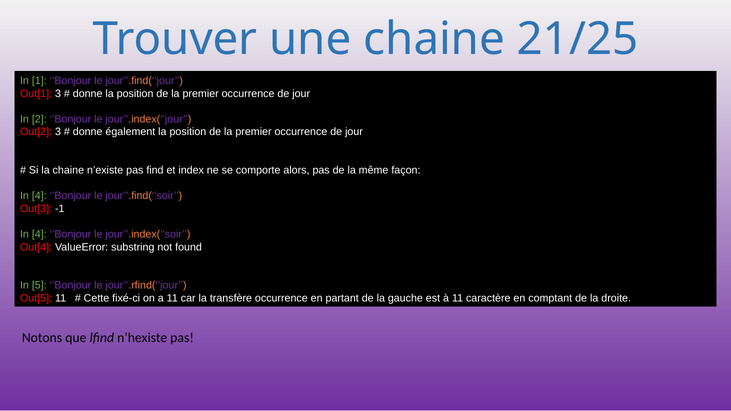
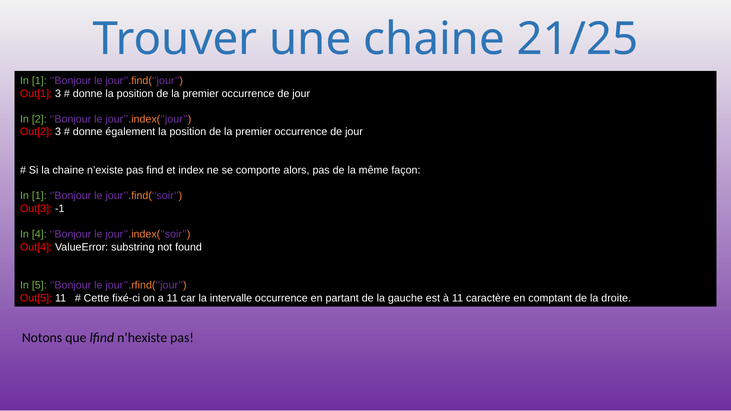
4 at (39, 196): 4 -> 1
transfère: transfère -> intervalle
